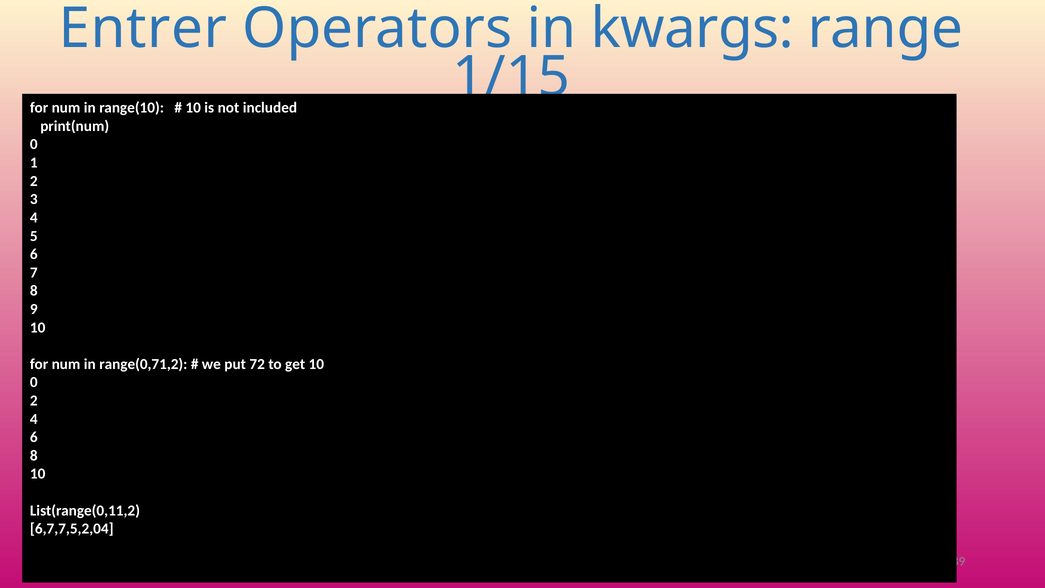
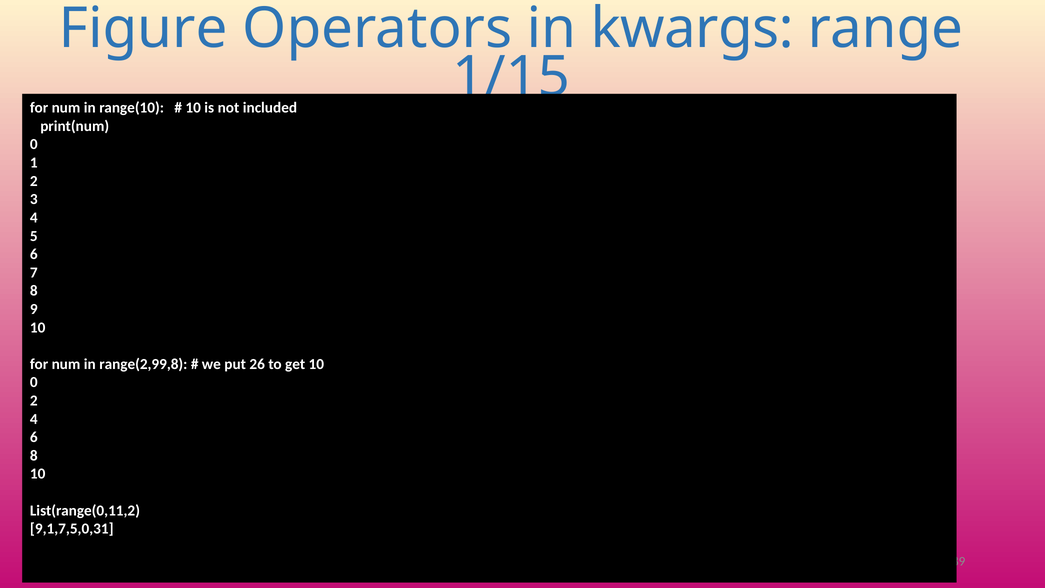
Entrer: Entrer -> Figure
range(0,71,2: range(0,71,2 -> range(2,99,8
72: 72 -> 26
6,7,7,5,2,04: 6,7,7,5,2,04 -> 9,1,7,5,0,31
